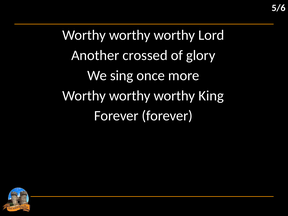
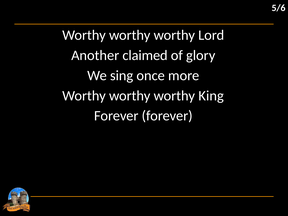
crossed: crossed -> claimed
